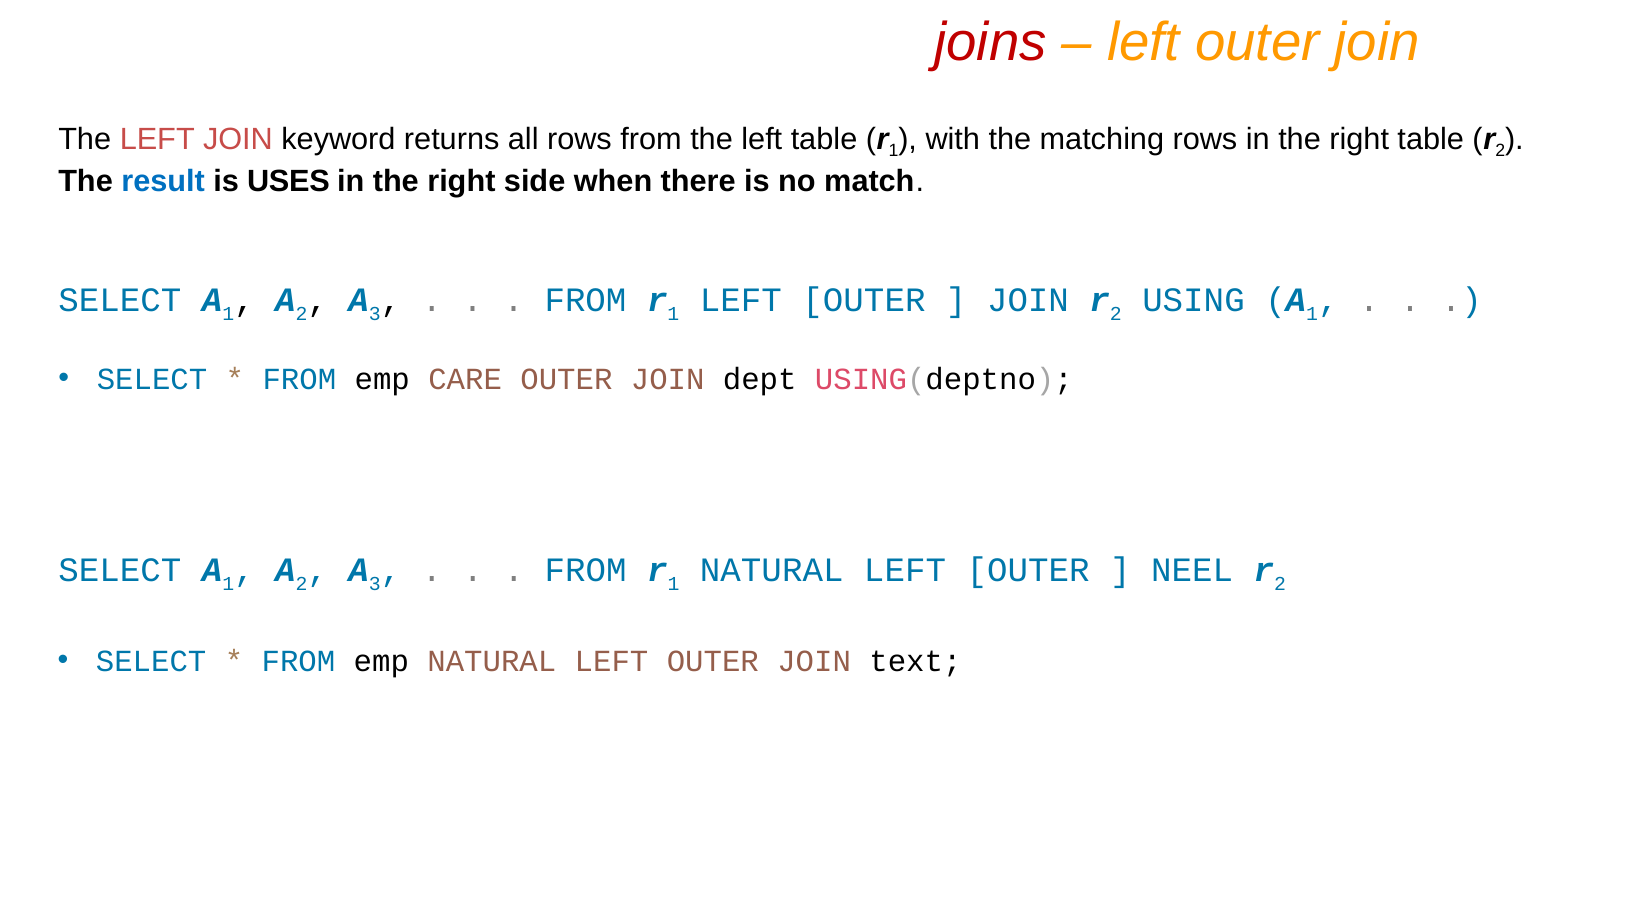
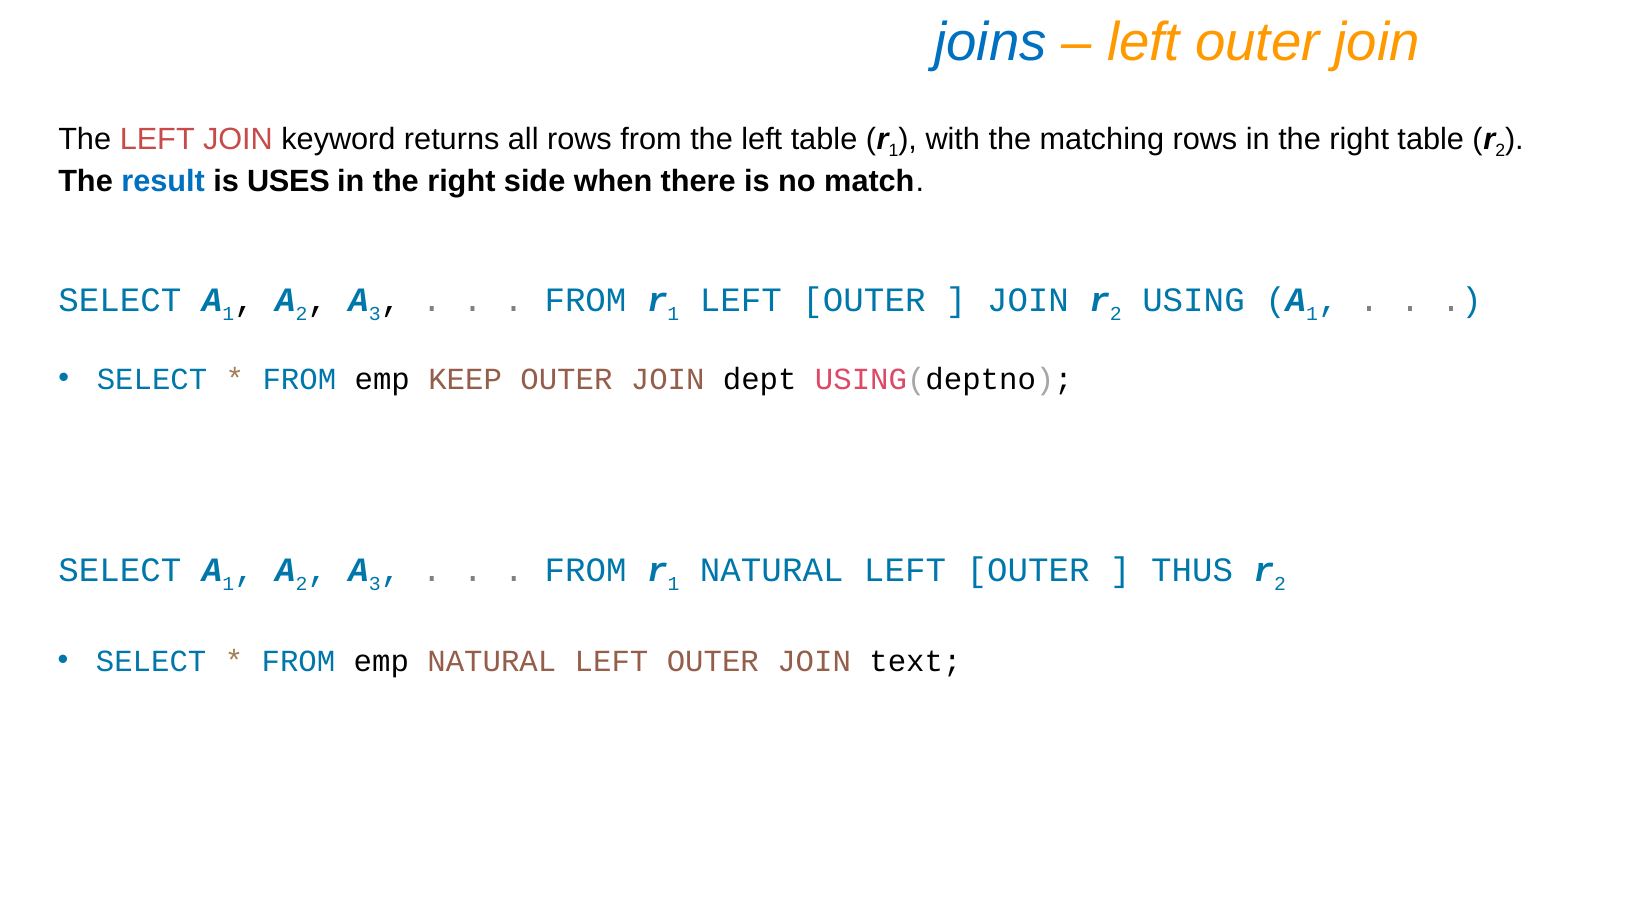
joins colour: red -> blue
CARE: CARE -> KEEP
NEEL: NEEL -> THUS
